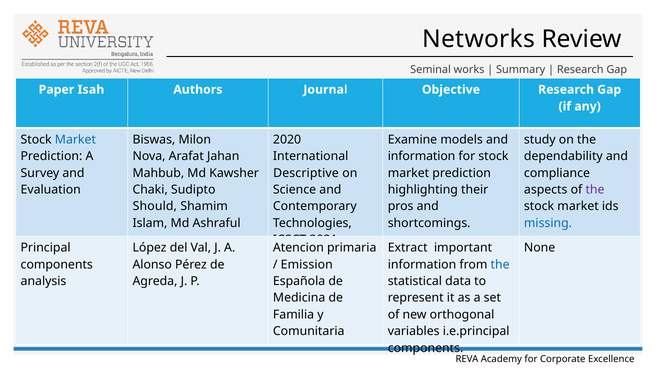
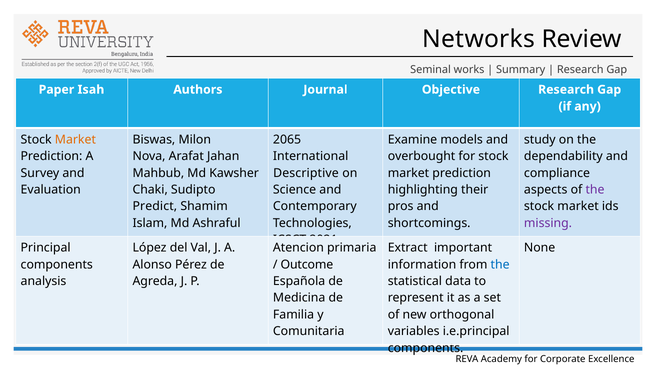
Market at (75, 139) colour: blue -> orange
2020: 2020 -> 2065
information at (422, 156): information -> overbought
Should: Should -> Predict
missing colour: blue -> purple
Emission: Emission -> Outcome
